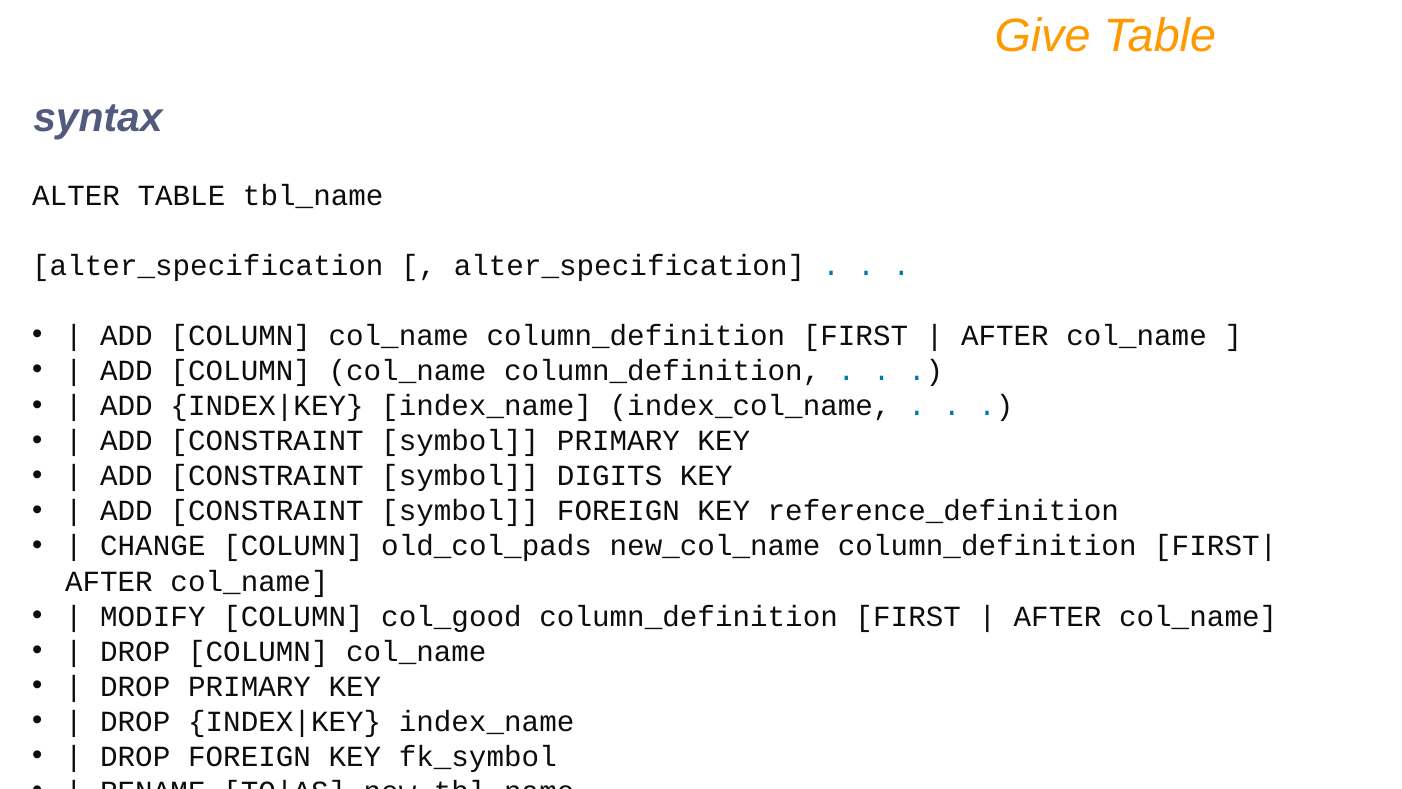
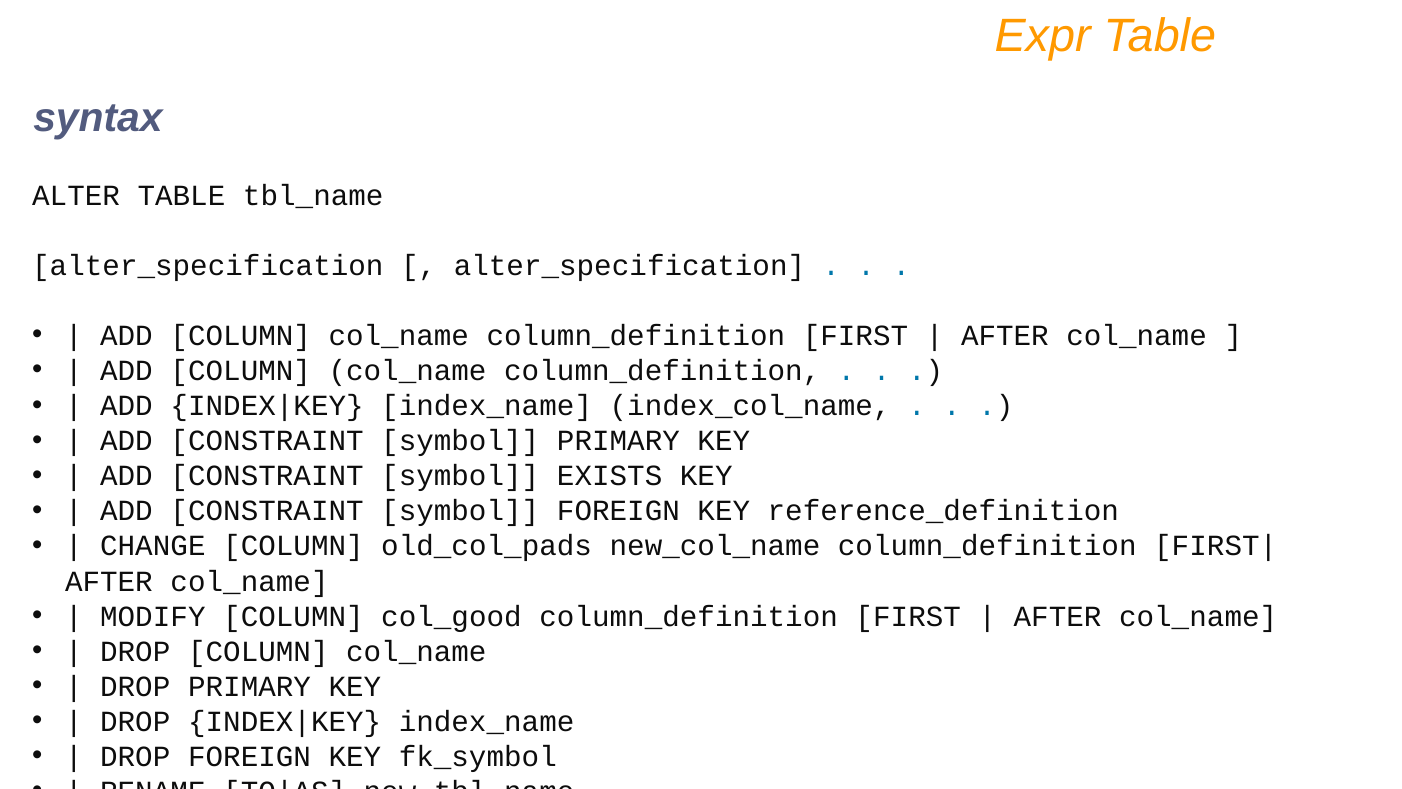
Give: Give -> Expr
DIGITS: DIGITS -> EXISTS
